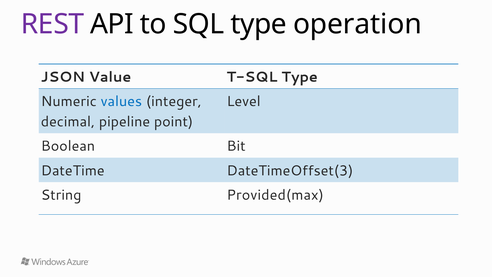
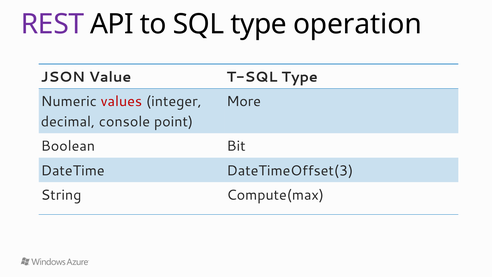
values colour: blue -> red
Level: Level -> More
pipeline: pipeline -> console
Provided(max: Provided(max -> Compute(max
